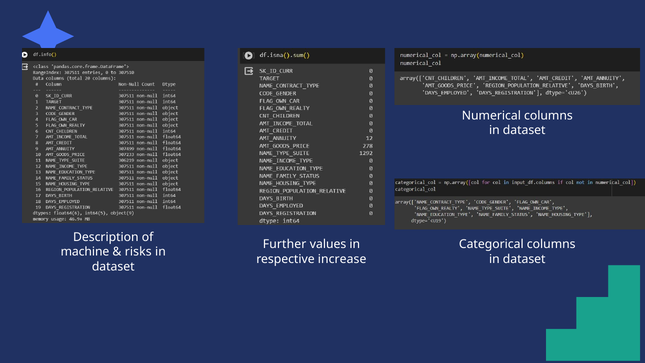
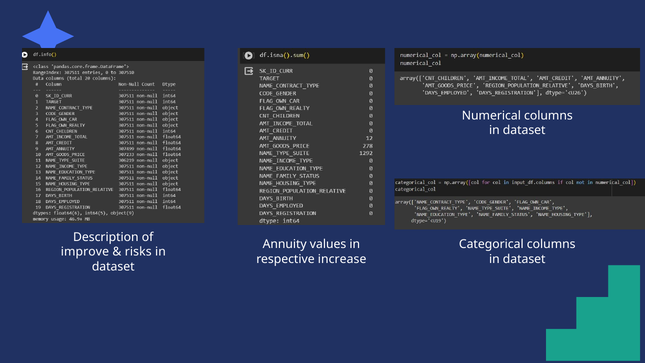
Further: Further -> Annuity
machine: machine -> improve
